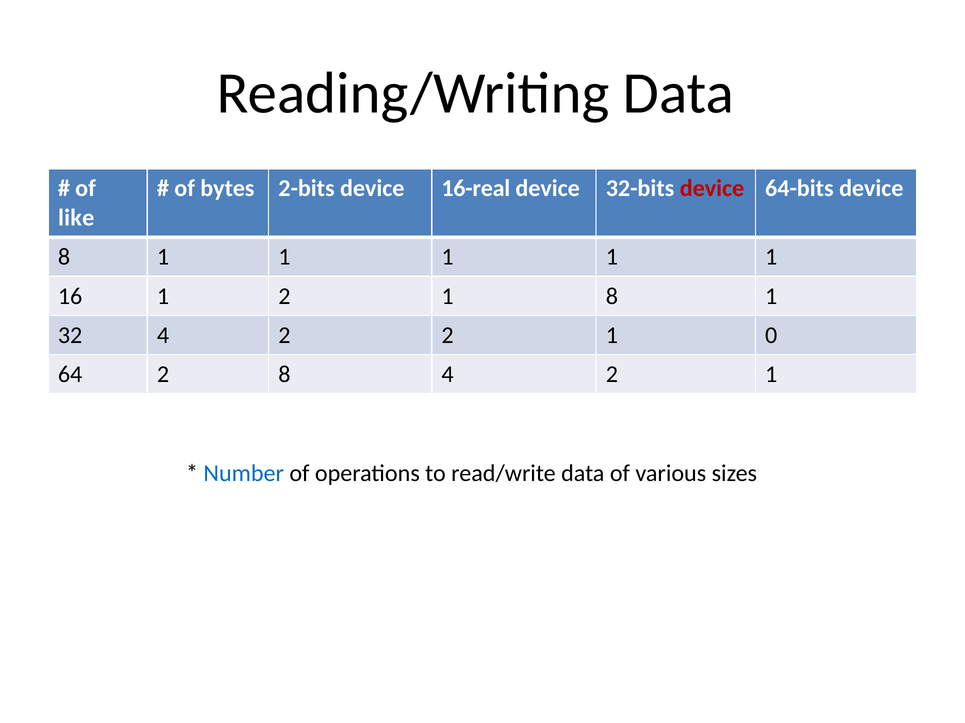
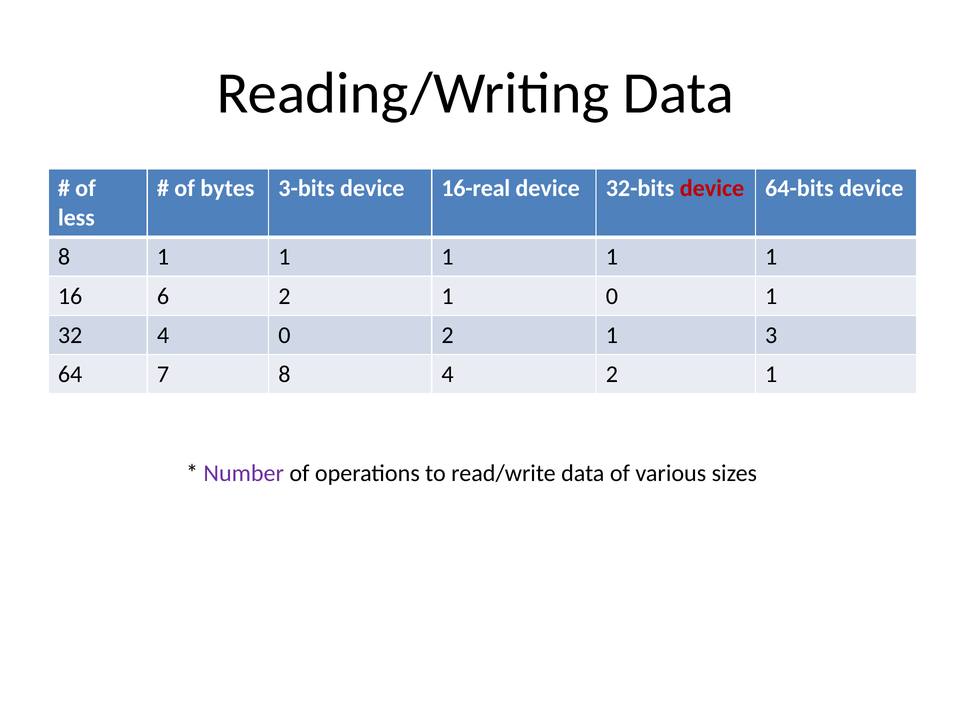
2-bits: 2-bits -> 3-bits
like: like -> less
16 1: 1 -> 6
1 8: 8 -> 0
32 4 2: 2 -> 0
0: 0 -> 3
64 2: 2 -> 7
Number colour: blue -> purple
